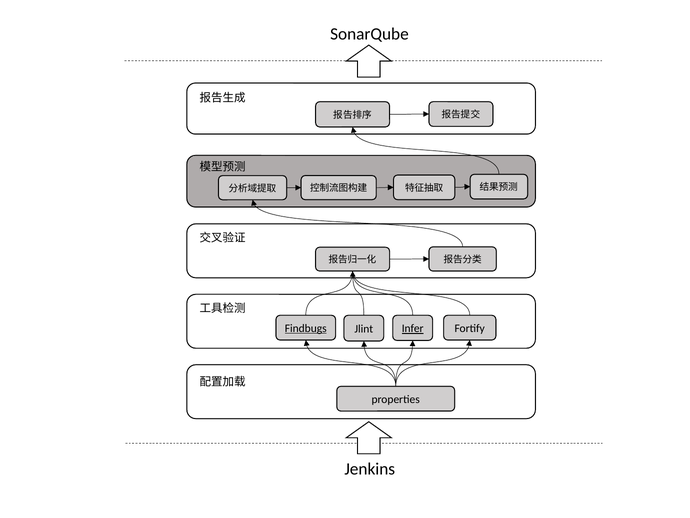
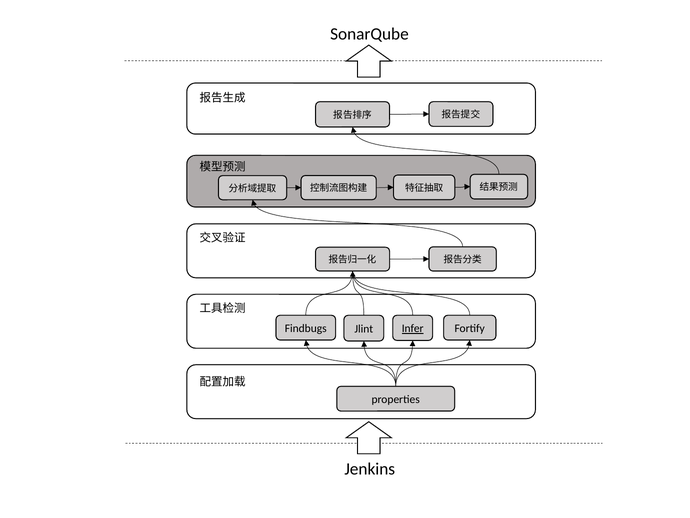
Findbugs underline: present -> none
